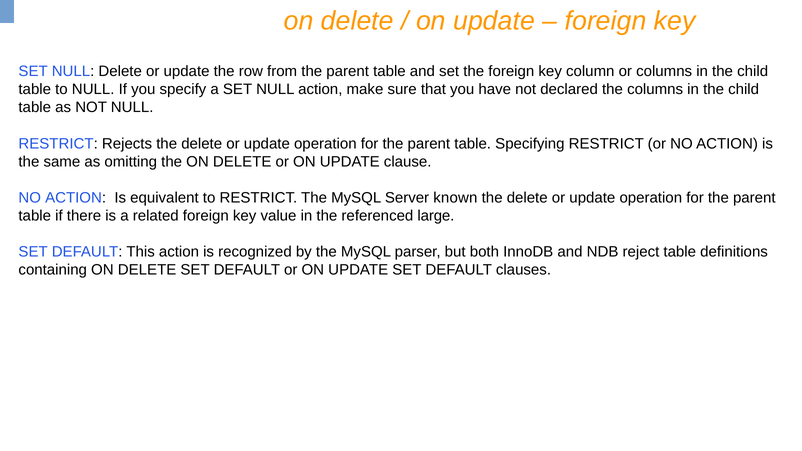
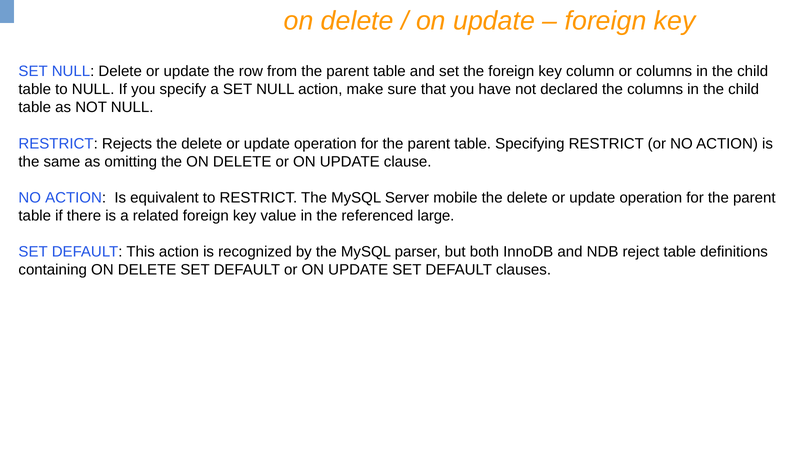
known: known -> mobile
